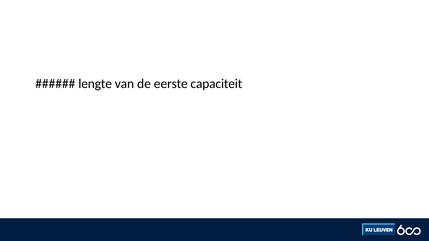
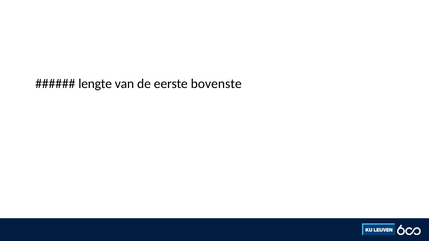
capaciteit: capaciteit -> bovenste
